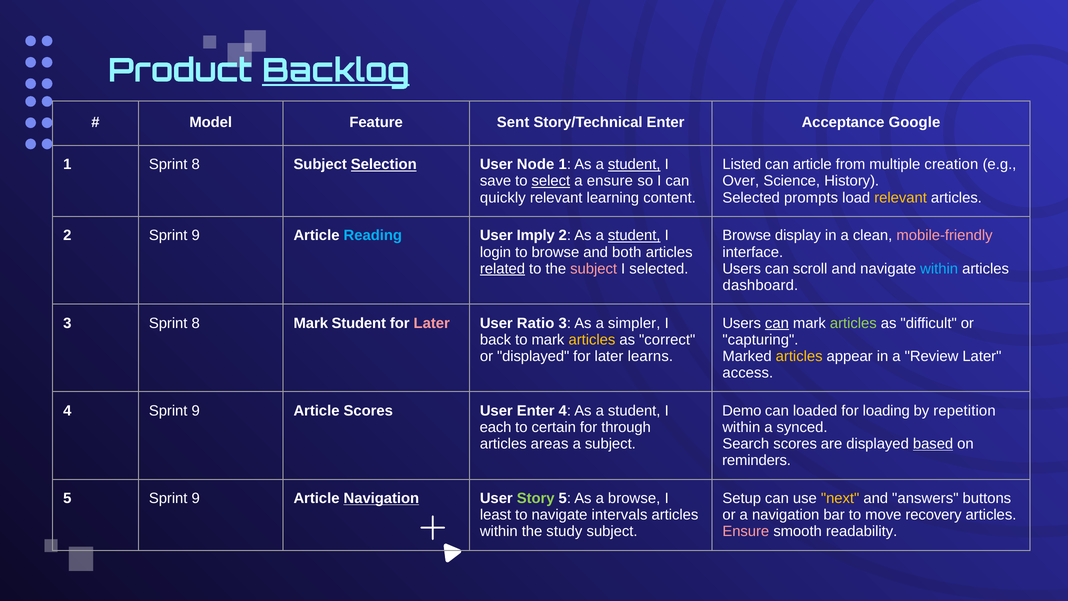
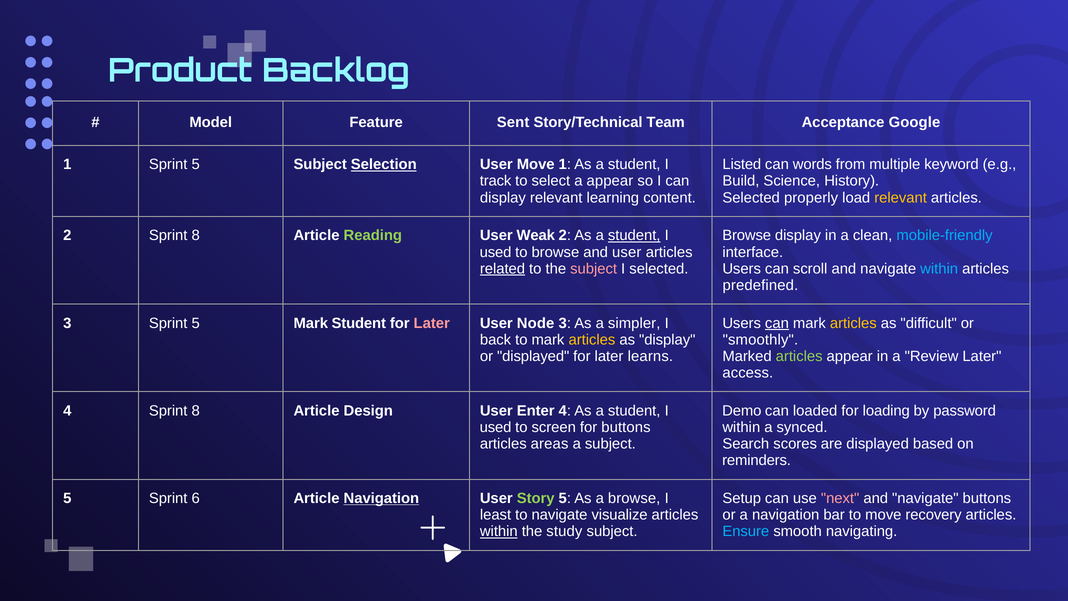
Backlog underline: present -> none
Story/Technical Enter: Enter -> Team
1 Sprint 8: 8 -> 5
User Node: Node -> Move
student at (634, 164) underline: present -> none
can article: article -> words
creation: creation -> keyword
save: save -> track
select underline: present -> none
a ensure: ensure -> appear
Over: Over -> Build
quickly at (503, 198): quickly -> display
prompts: prompts -> properly
2 Sprint 9: 9 -> 8
Reading colour: light blue -> light green
Imply: Imply -> Weak
mobile-friendly colour: pink -> light blue
login at (496, 252): login -> used
and both: both -> user
dashboard: dashboard -> predefined
3 Sprint 8: 8 -> 5
Ratio: Ratio -> Node
articles at (853, 323) colour: light green -> yellow
as correct: correct -> display
capturing: capturing -> smoothly
articles at (799, 356) colour: yellow -> light green
4 Sprint 9: 9 -> 8
Article Scores: Scores -> Design
repetition: repetition -> password
each at (496, 427): each -> used
certain: certain -> screen
for through: through -> buttons
based underline: present -> none
5 Sprint 9: 9 -> 6
next colour: yellow -> pink
answers at (925, 498): answers -> navigate
intervals: intervals -> visualize
within at (499, 531) underline: none -> present
Ensure at (746, 531) colour: pink -> light blue
readability: readability -> navigating
